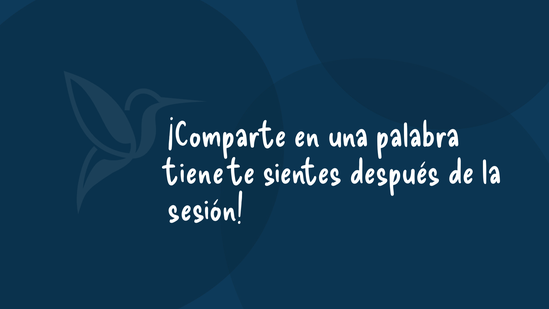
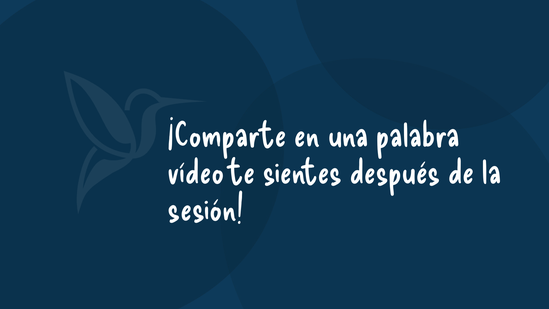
tiene: tiene -> vídeo
